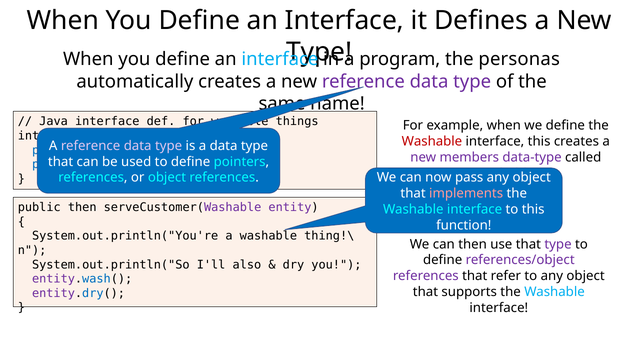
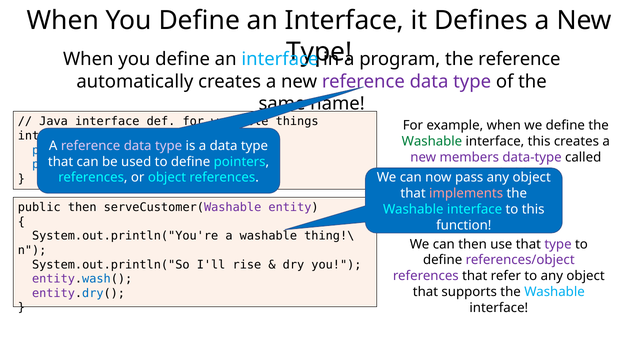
the personas: personas -> reference
Washable at (432, 142) colour: red -> green
also: also -> rise
